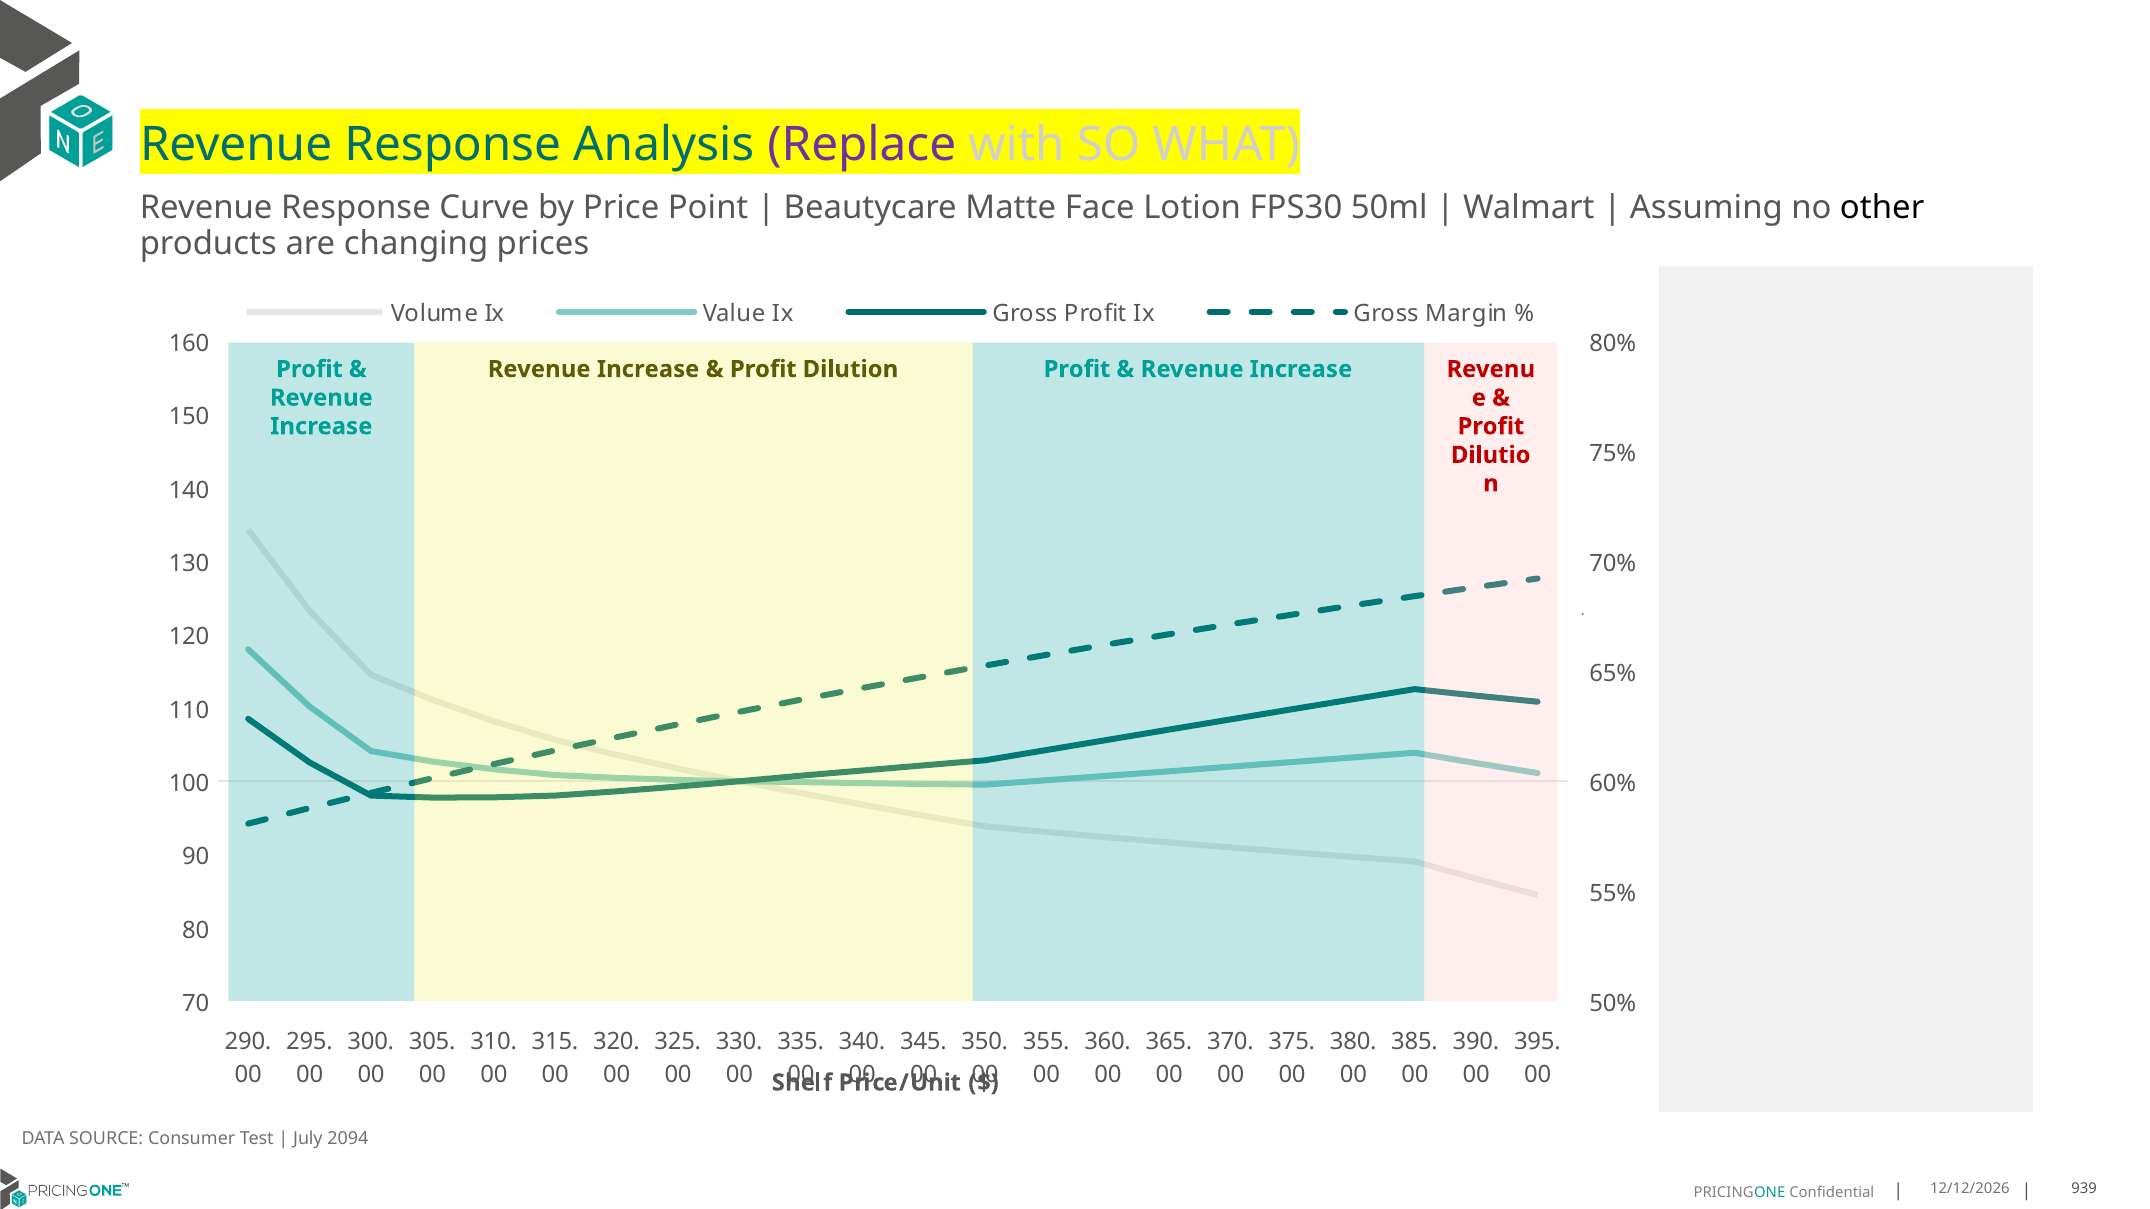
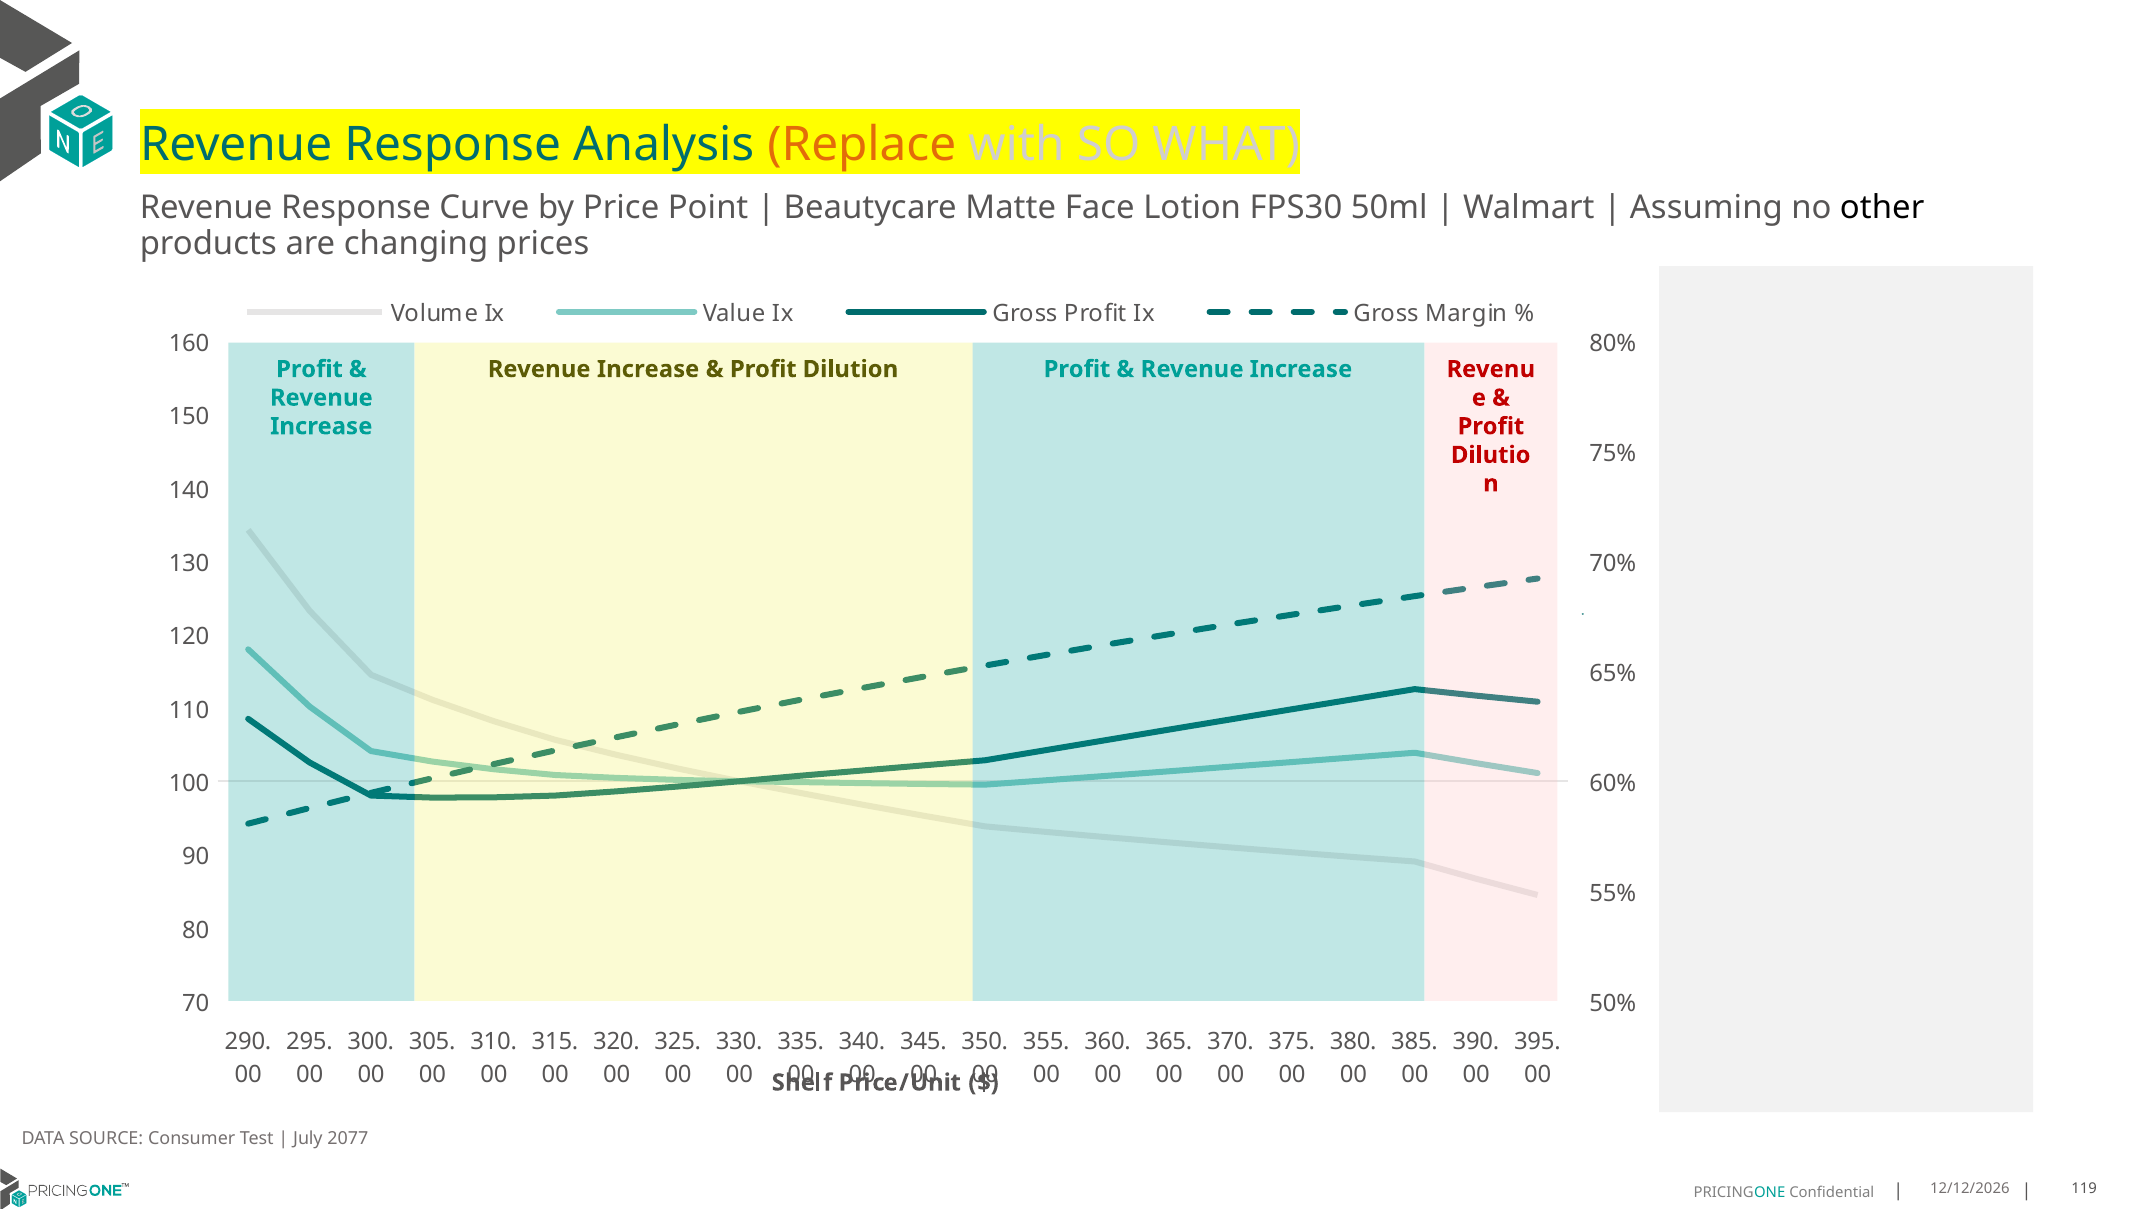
Replace colour: purple -> orange
2094: 2094 -> 2077
939: 939 -> 119
